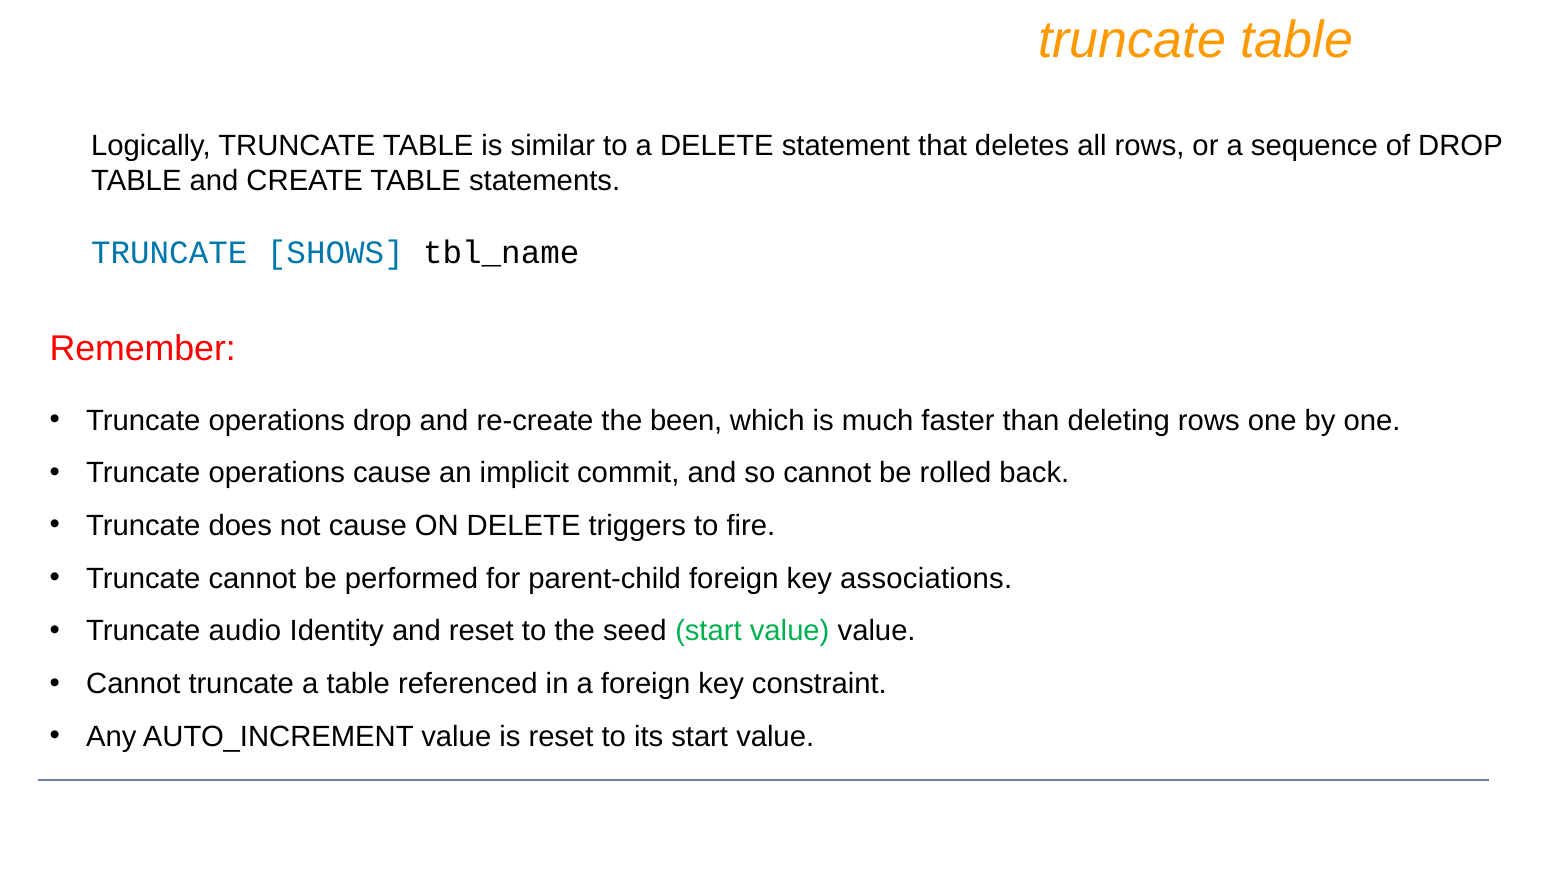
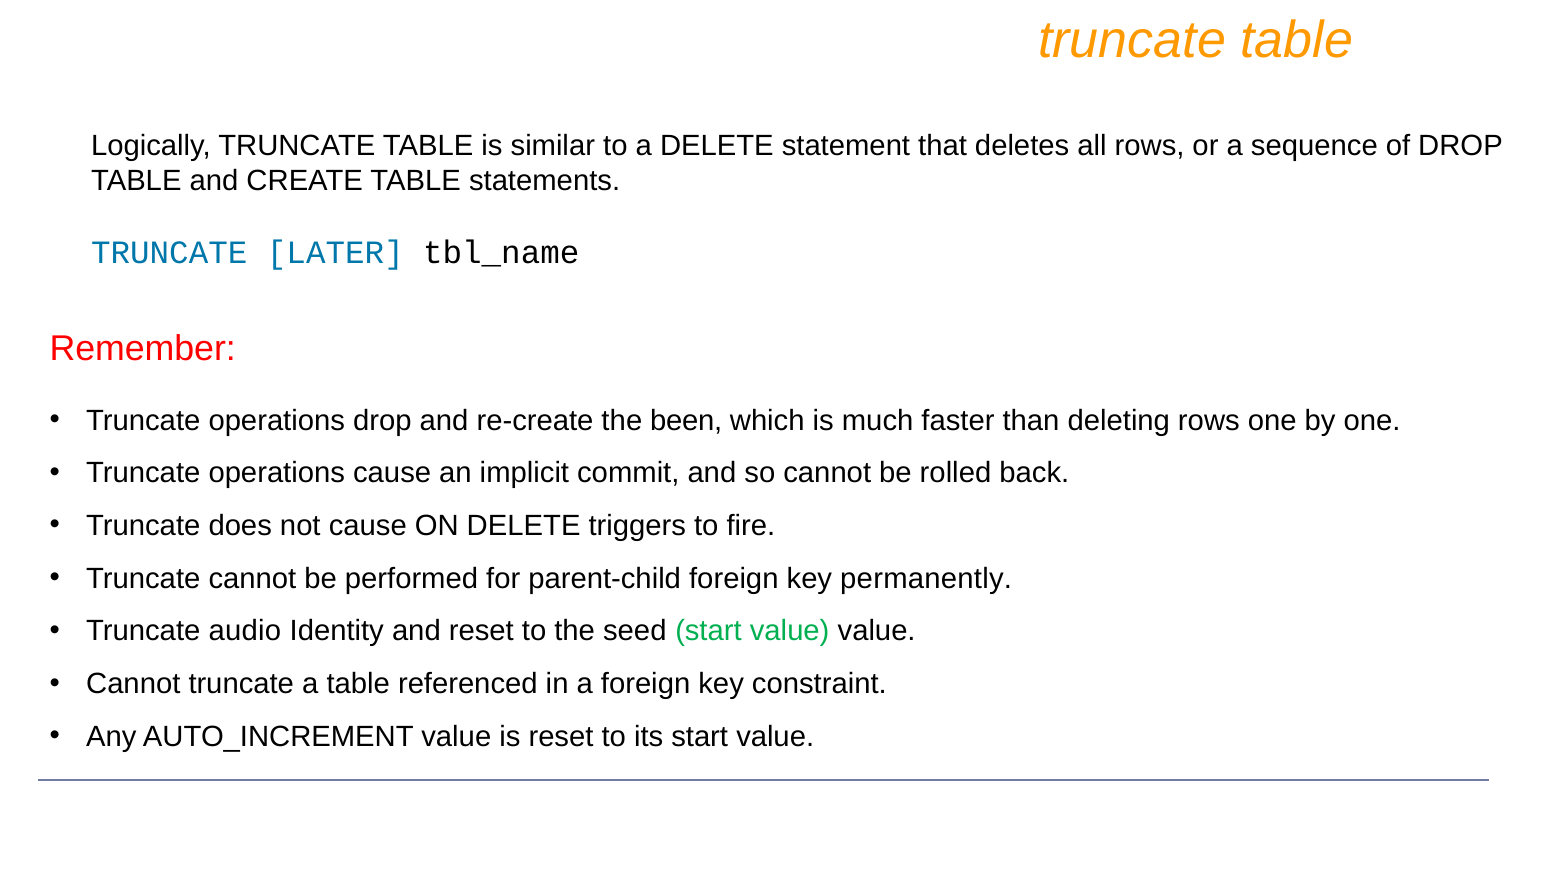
SHOWS: SHOWS -> LATER
associations: associations -> permanently
